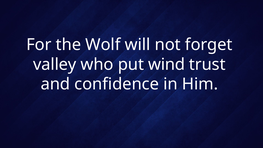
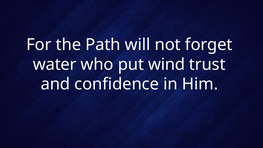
Wolf: Wolf -> Path
valley: valley -> water
